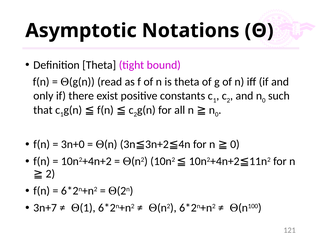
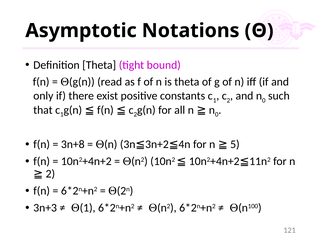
3n+0: 3n+0 -> 3n+8
for n 0: 0 -> 5
3n+7: 3n+7 -> 3n+3
